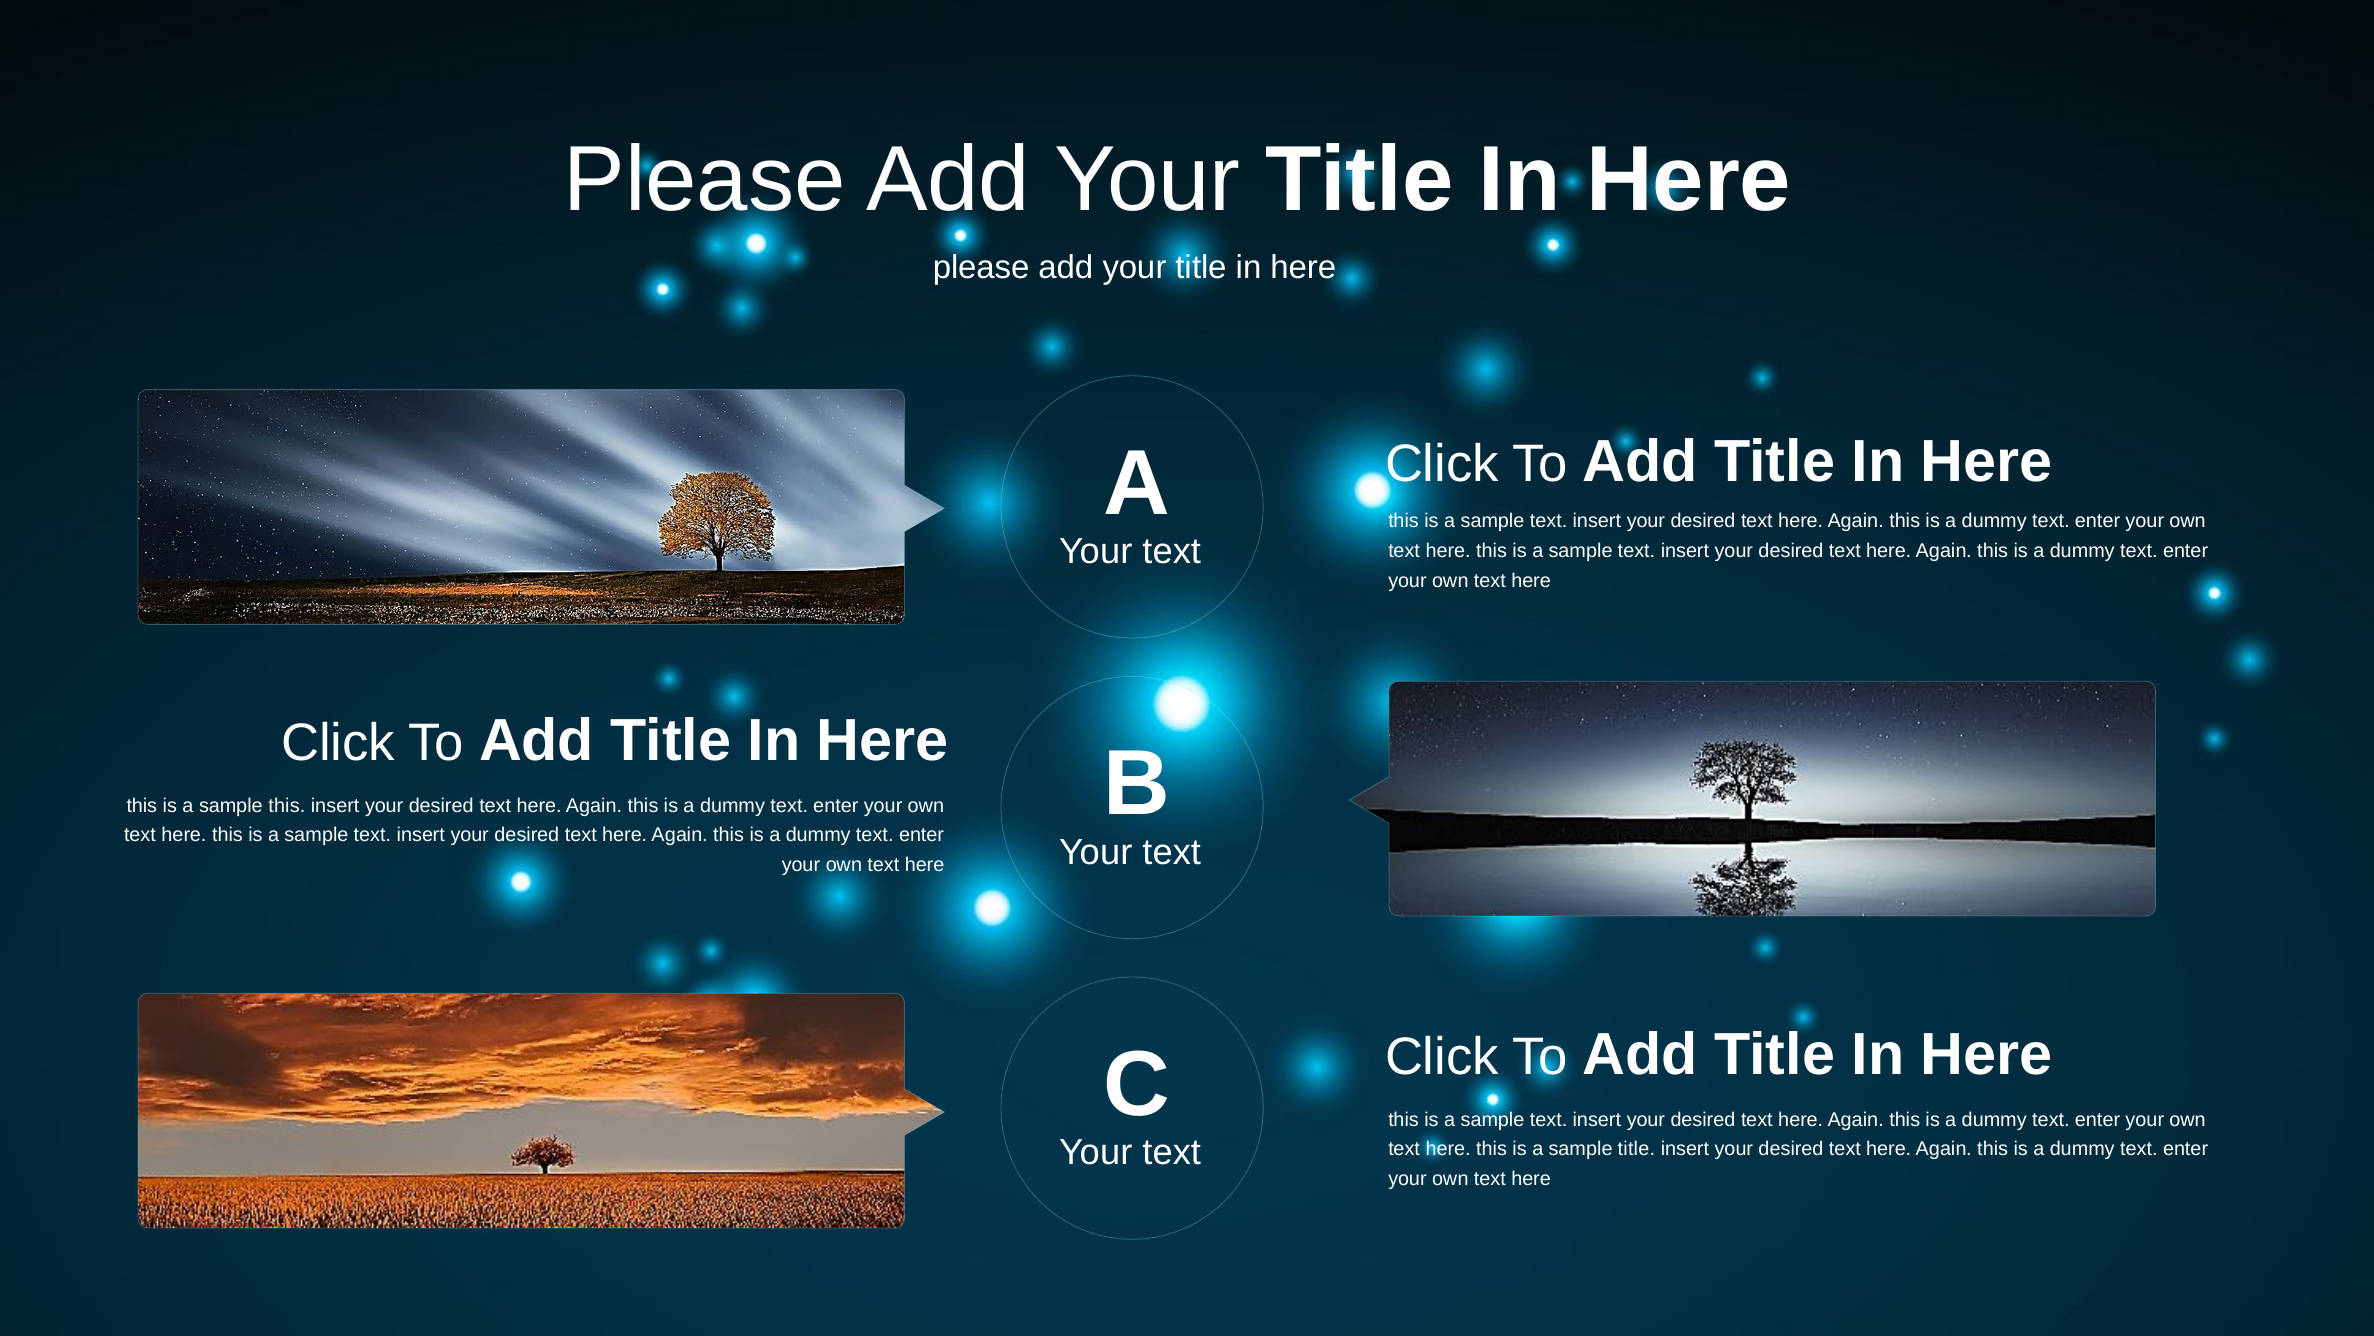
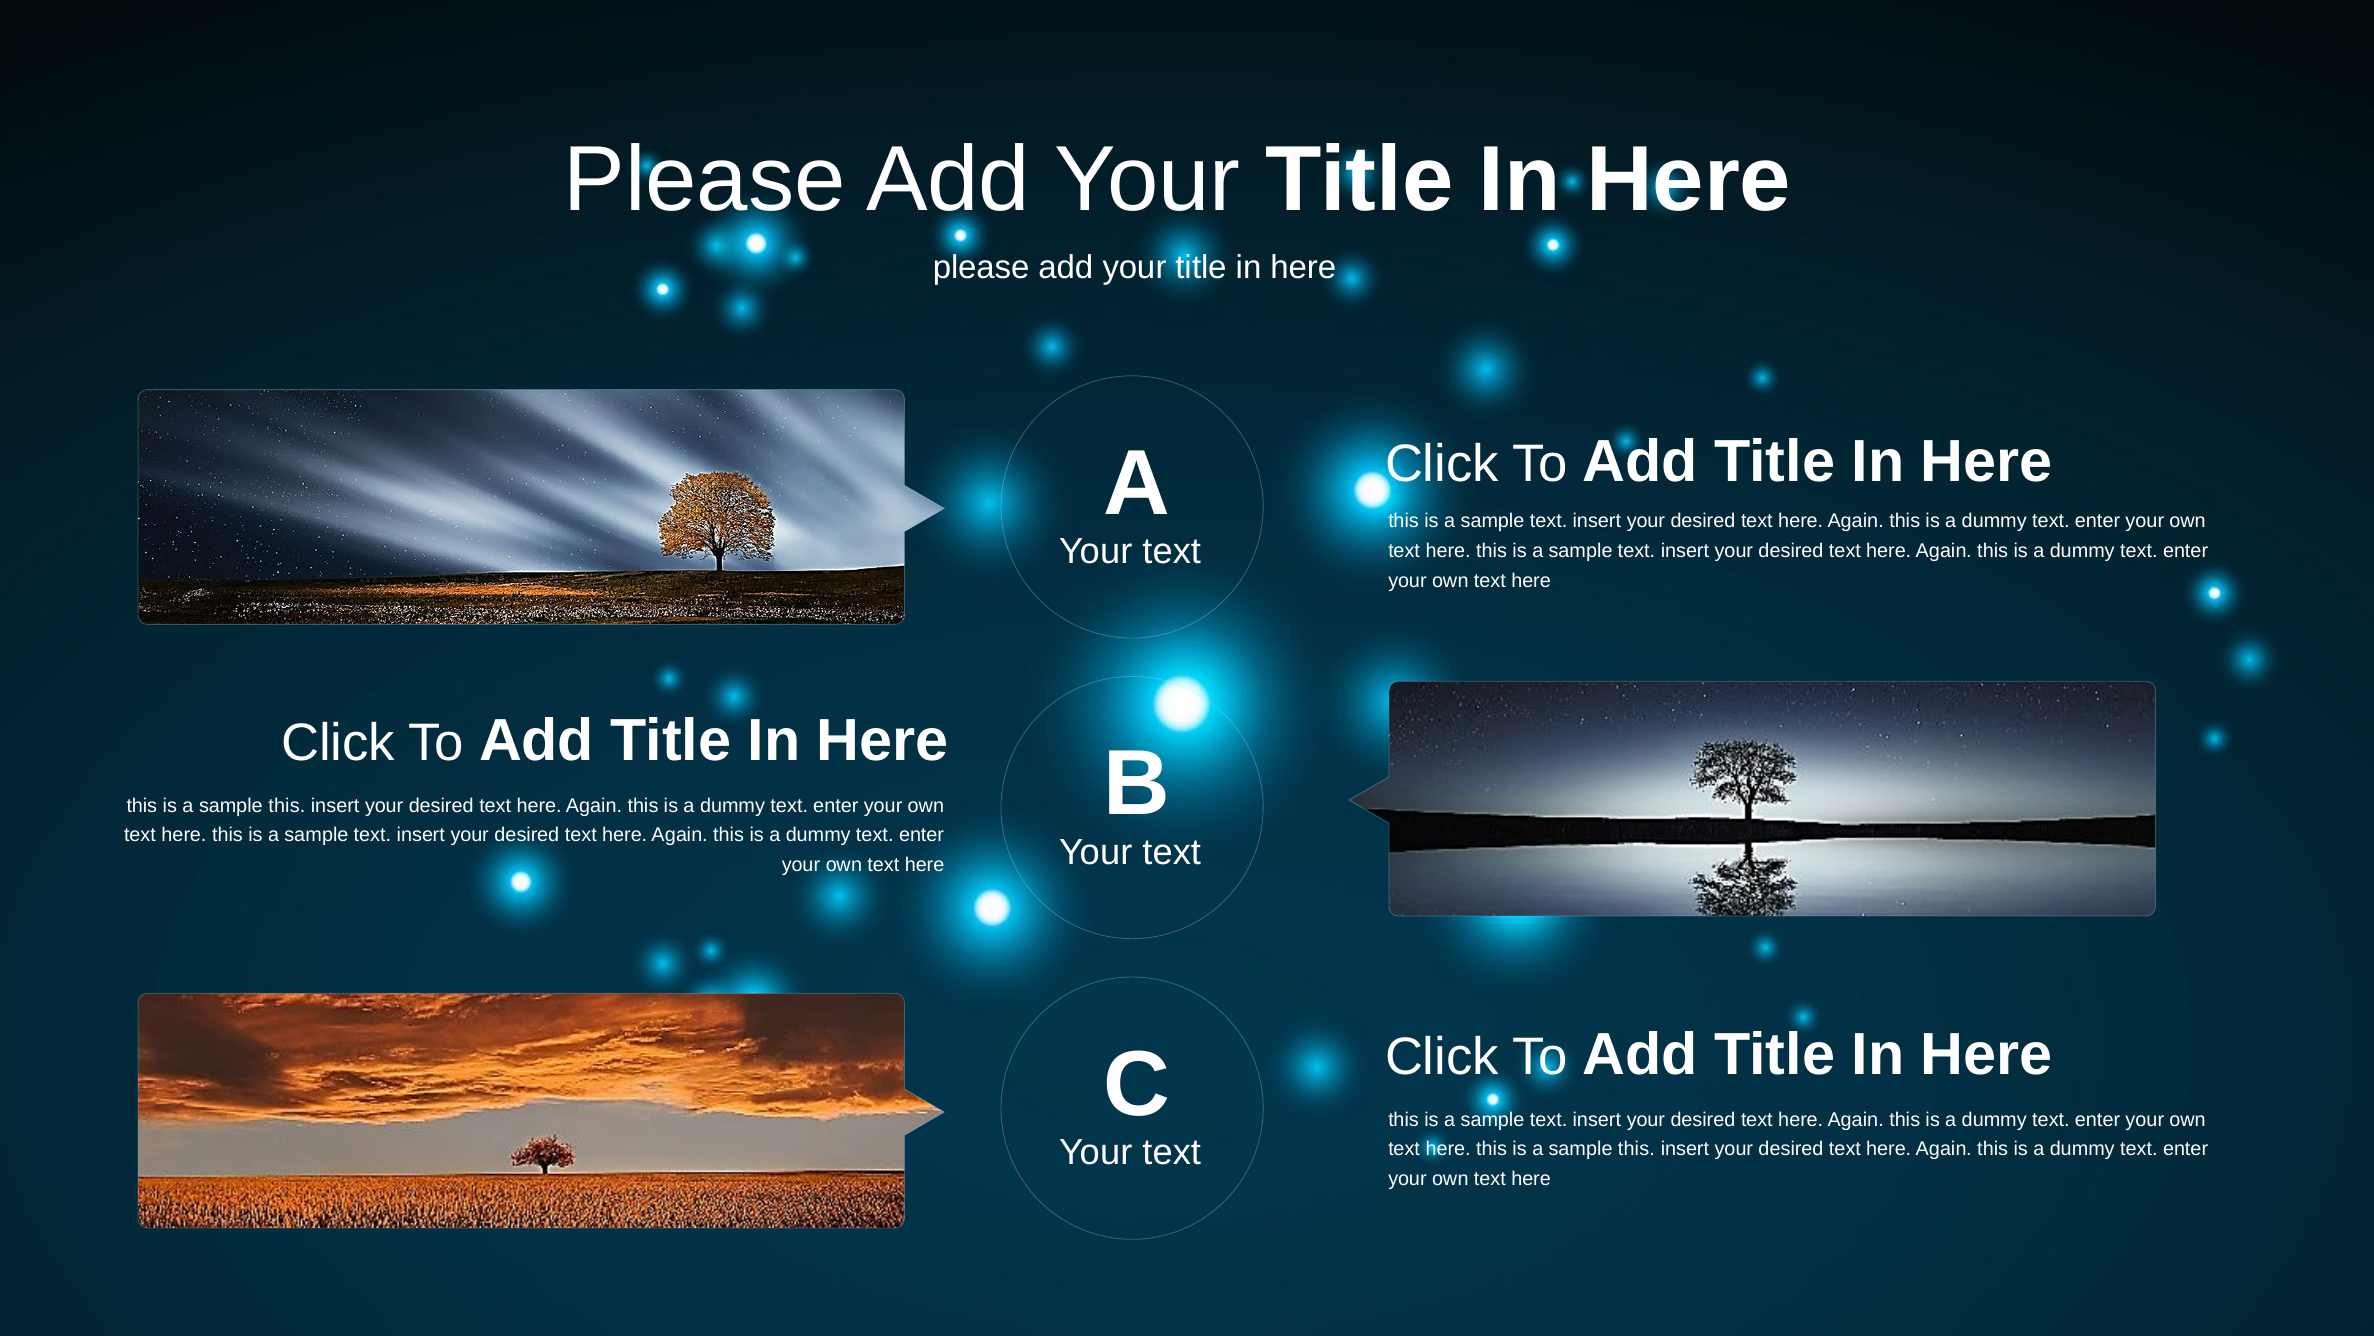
title at (1636, 1149): title -> this
